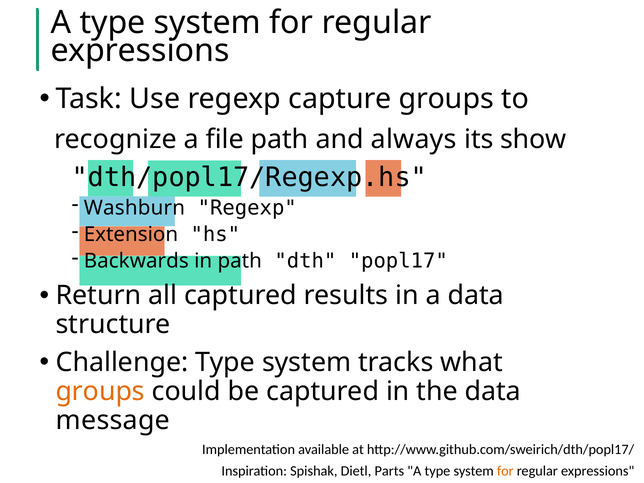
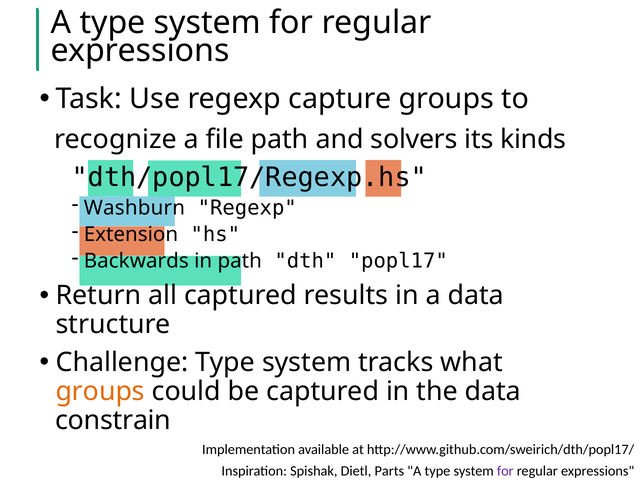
always: always -> solvers
show: show -> kinds
message: message -> constrain
for at (505, 471) colour: orange -> purple
